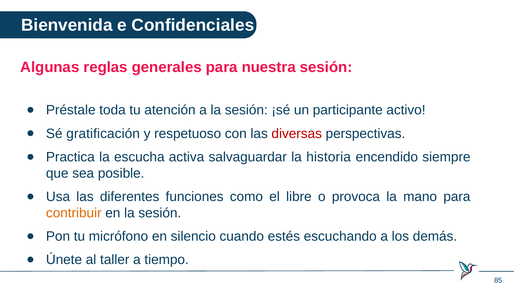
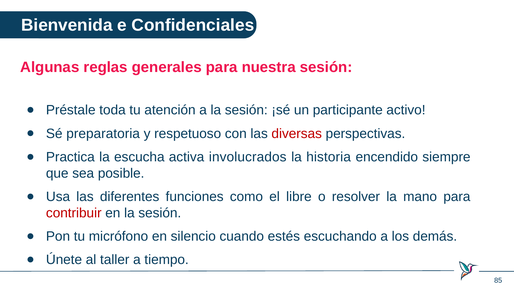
gratificación: gratificación -> preparatoria
salvaguardar: salvaguardar -> involucrados
provoca: provoca -> resolver
contribuir colour: orange -> red
